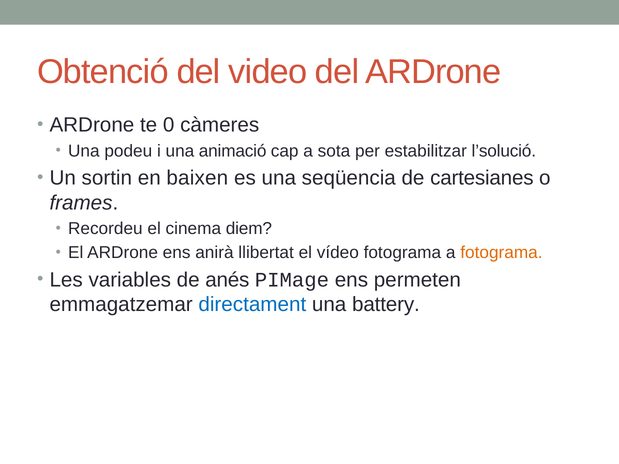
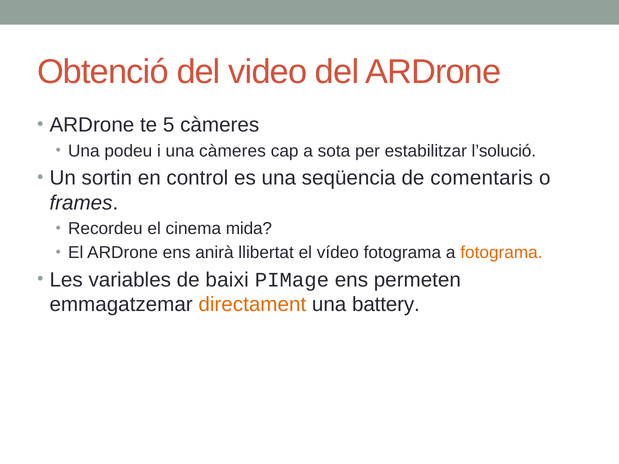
0: 0 -> 5
una animació: animació -> càmeres
baixen: baixen -> control
cartesianes: cartesianes -> comentaris
diem: diem -> mida
anés: anés -> baixi
directament colour: blue -> orange
